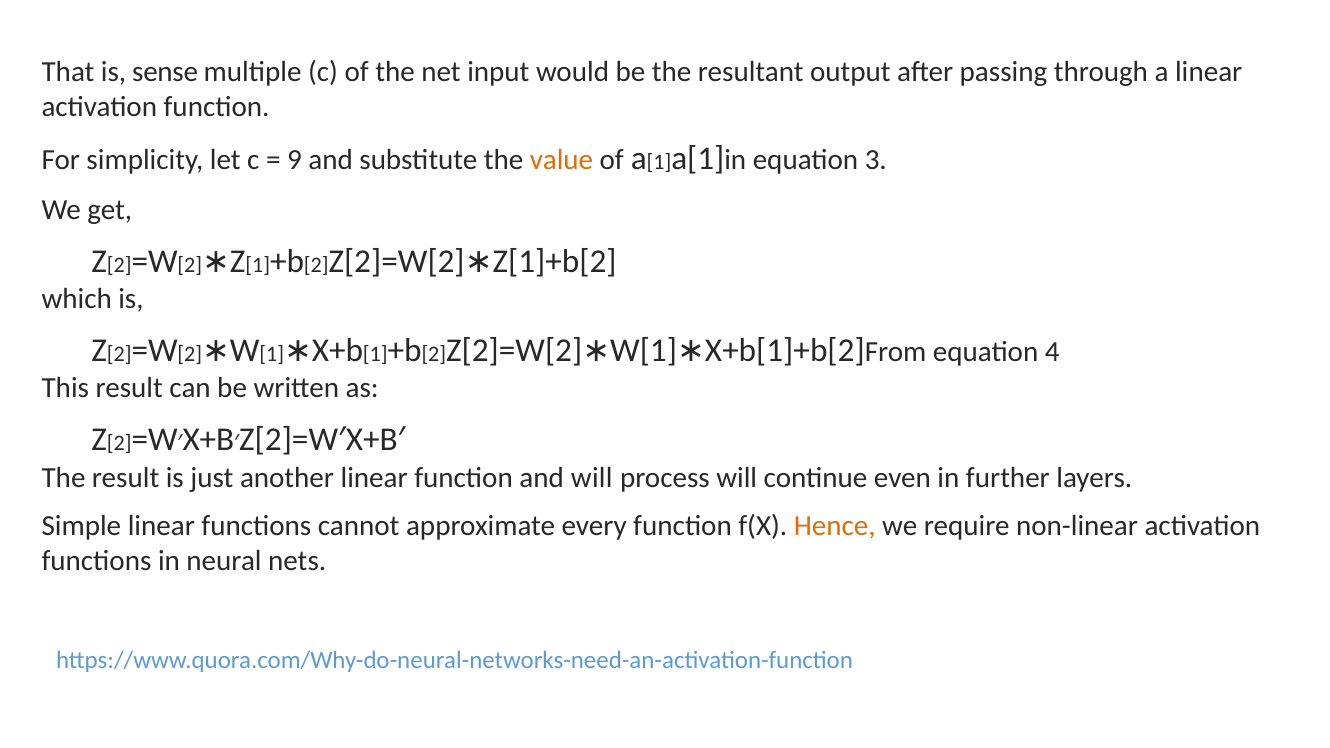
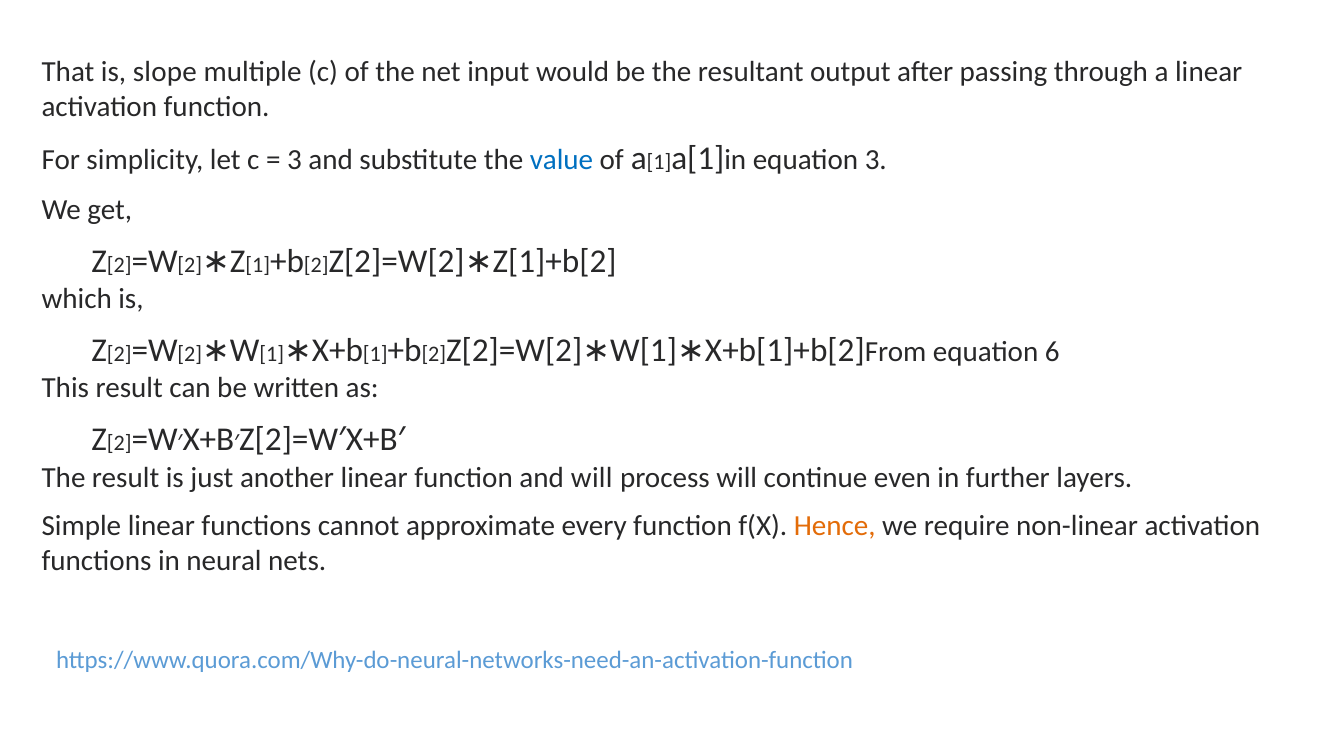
sense: sense -> slope
9 at (294, 160): 9 -> 3
value colour: orange -> blue
4: 4 -> 6
